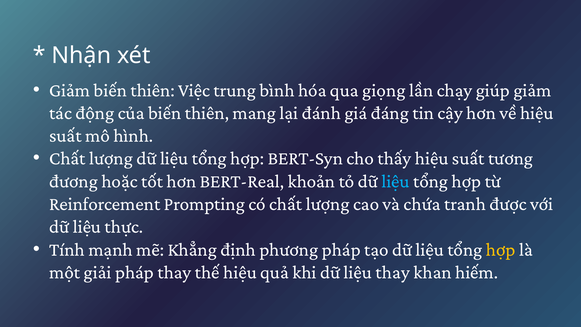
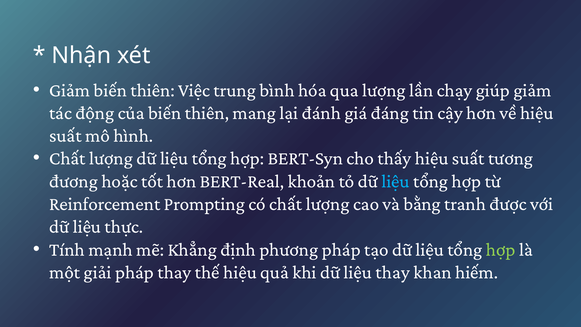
qua giọng: giọng -> lượng
chứa: chứa -> bằng
hợp at (501, 249) colour: yellow -> light green
